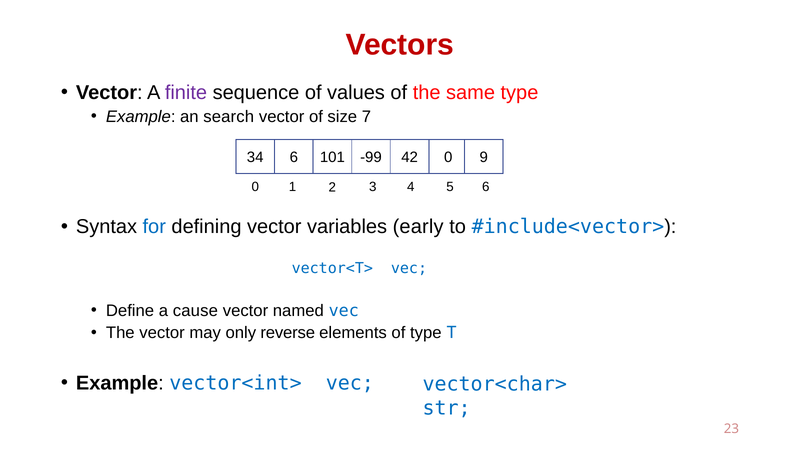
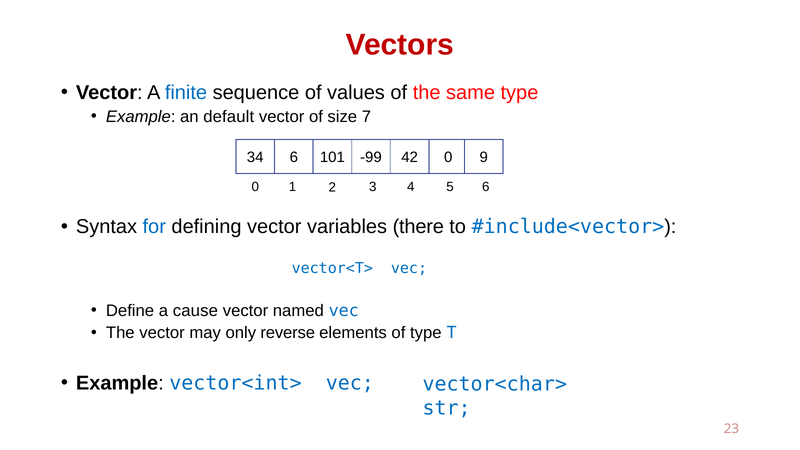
finite colour: purple -> blue
search: search -> default
early: early -> there
